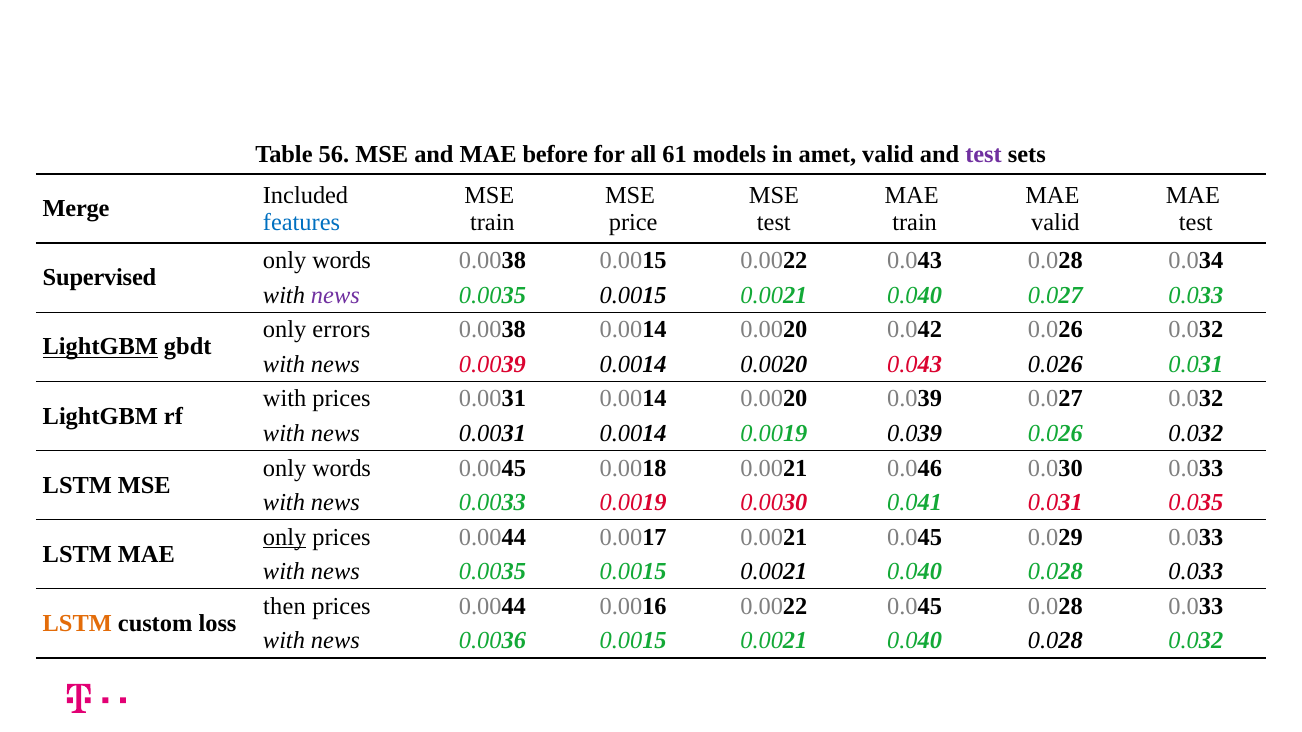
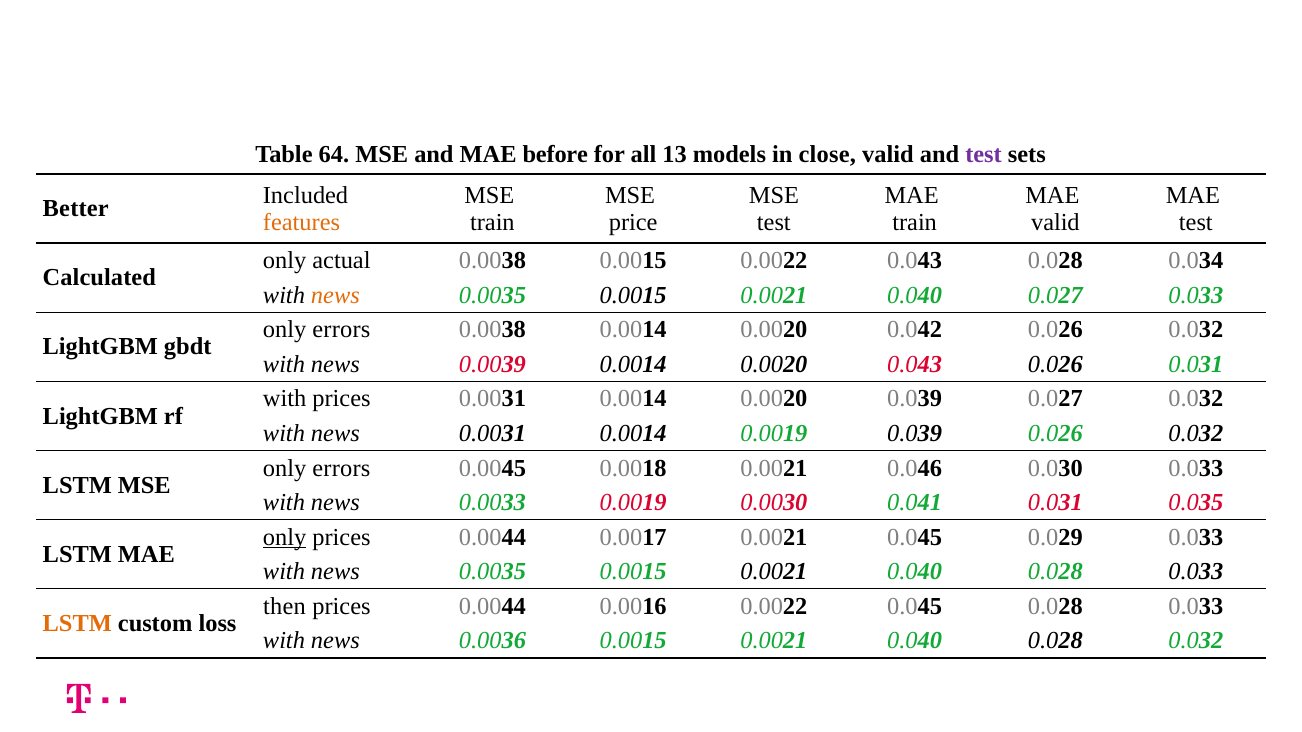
56: 56 -> 64
61: 61 -> 13
amet: amet -> close
Merge: Merge -> Better
features colour: blue -> orange
words at (342, 261): words -> actual
Supervised: Supervised -> Calculated
news at (335, 295) colour: purple -> orange
LightGBM at (100, 347) underline: present -> none
words at (342, 468): words -> errors
